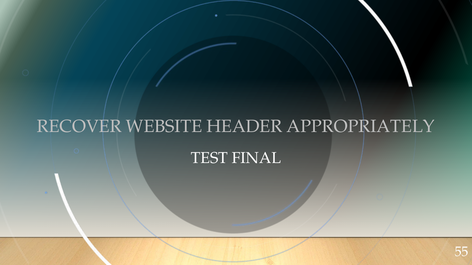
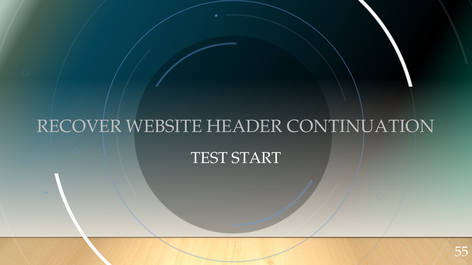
APPROPRIATELY: APPROPRIATELY -> CONTINUATION
FINAL: FINAL -> START
